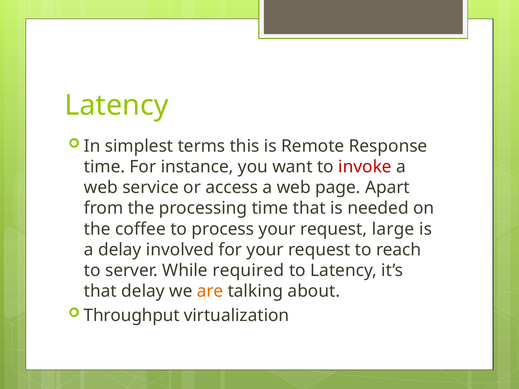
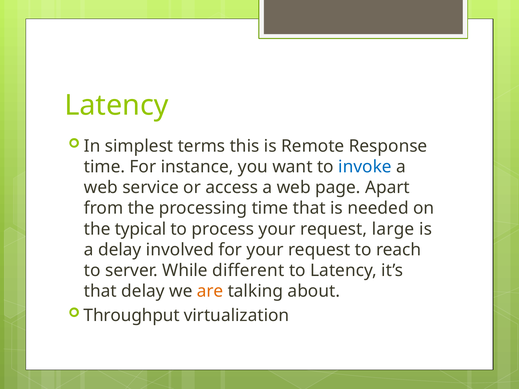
invoke colour: red -> blue
coffee: coffee -> typical
required: required -> different
